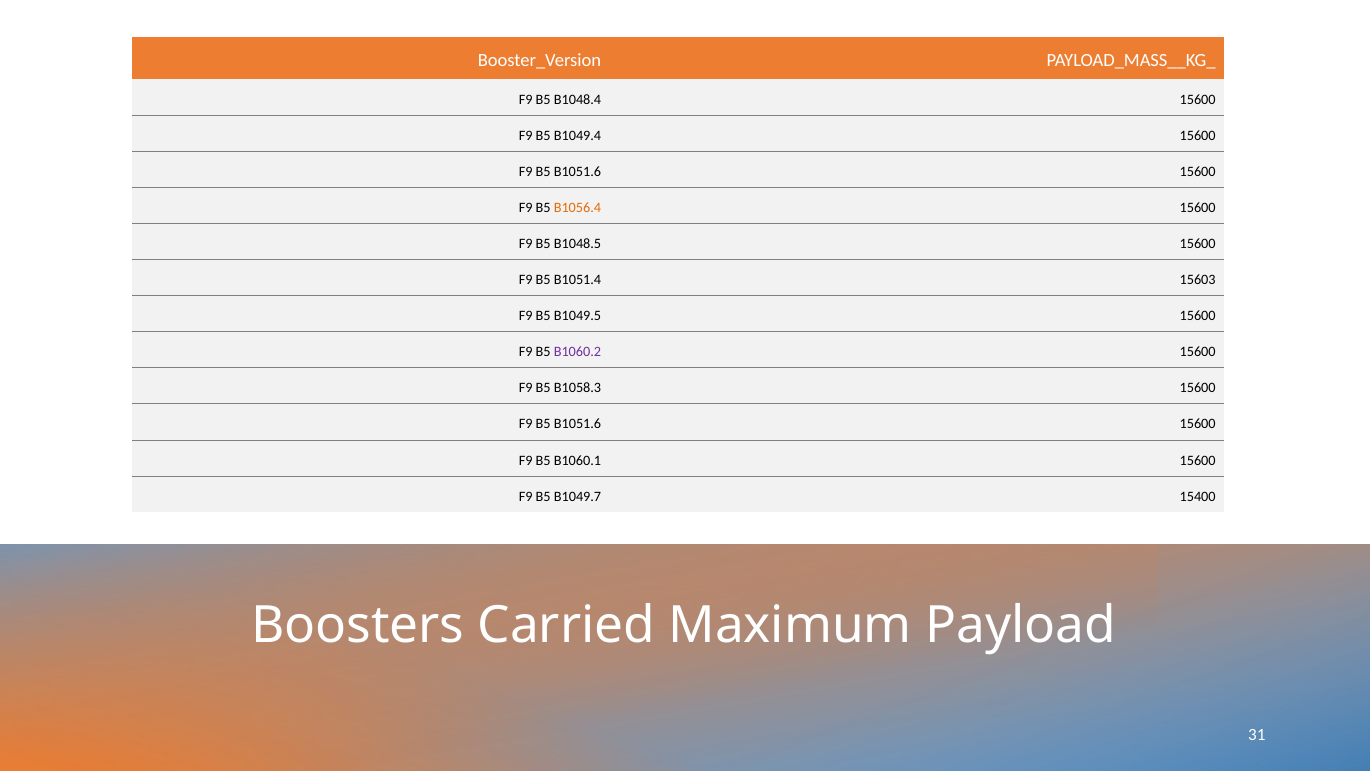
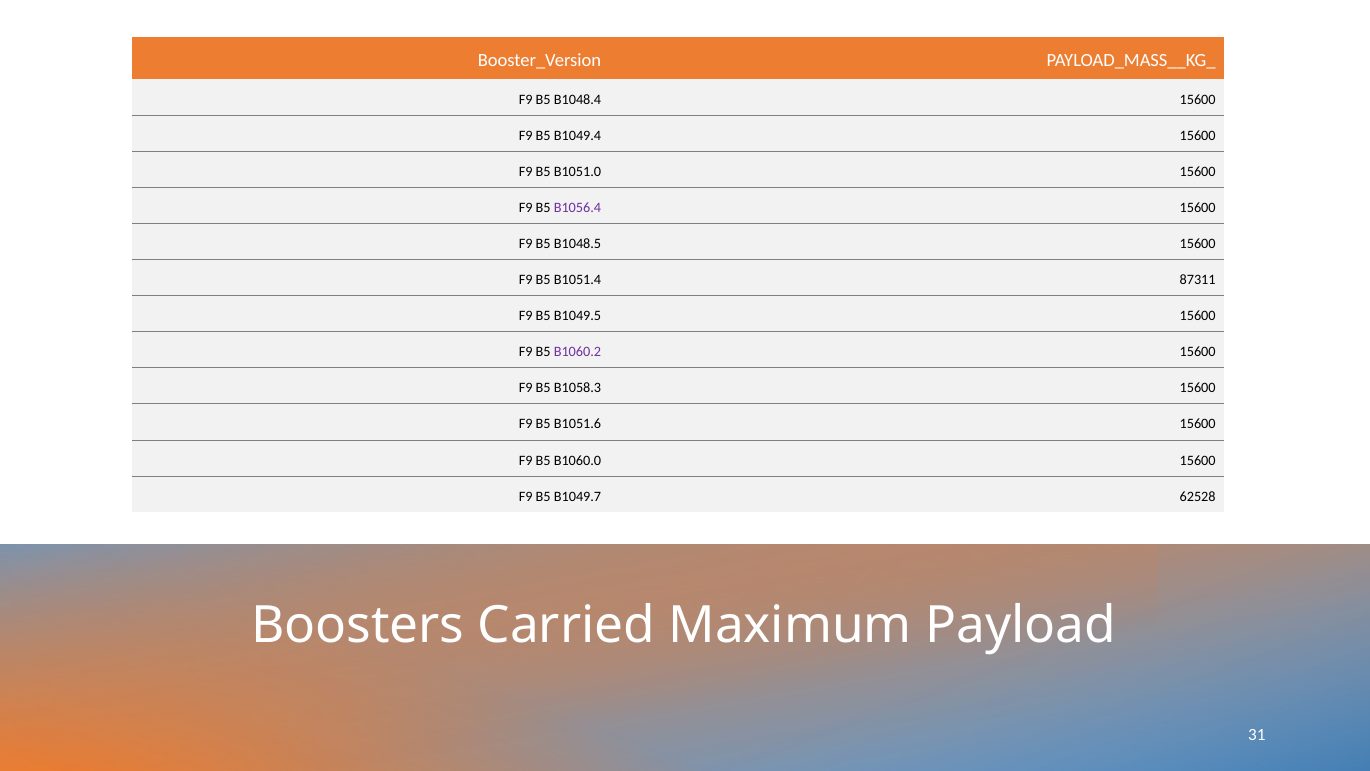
B1051.6 at (577, 171): B1051.6 -> B1051.0
B1056.4 colour: orange -> purple
15603: 15603 -> 87311
B1060.1: B1060.1 -> B1060.0
15400: 15400 -> 62528
